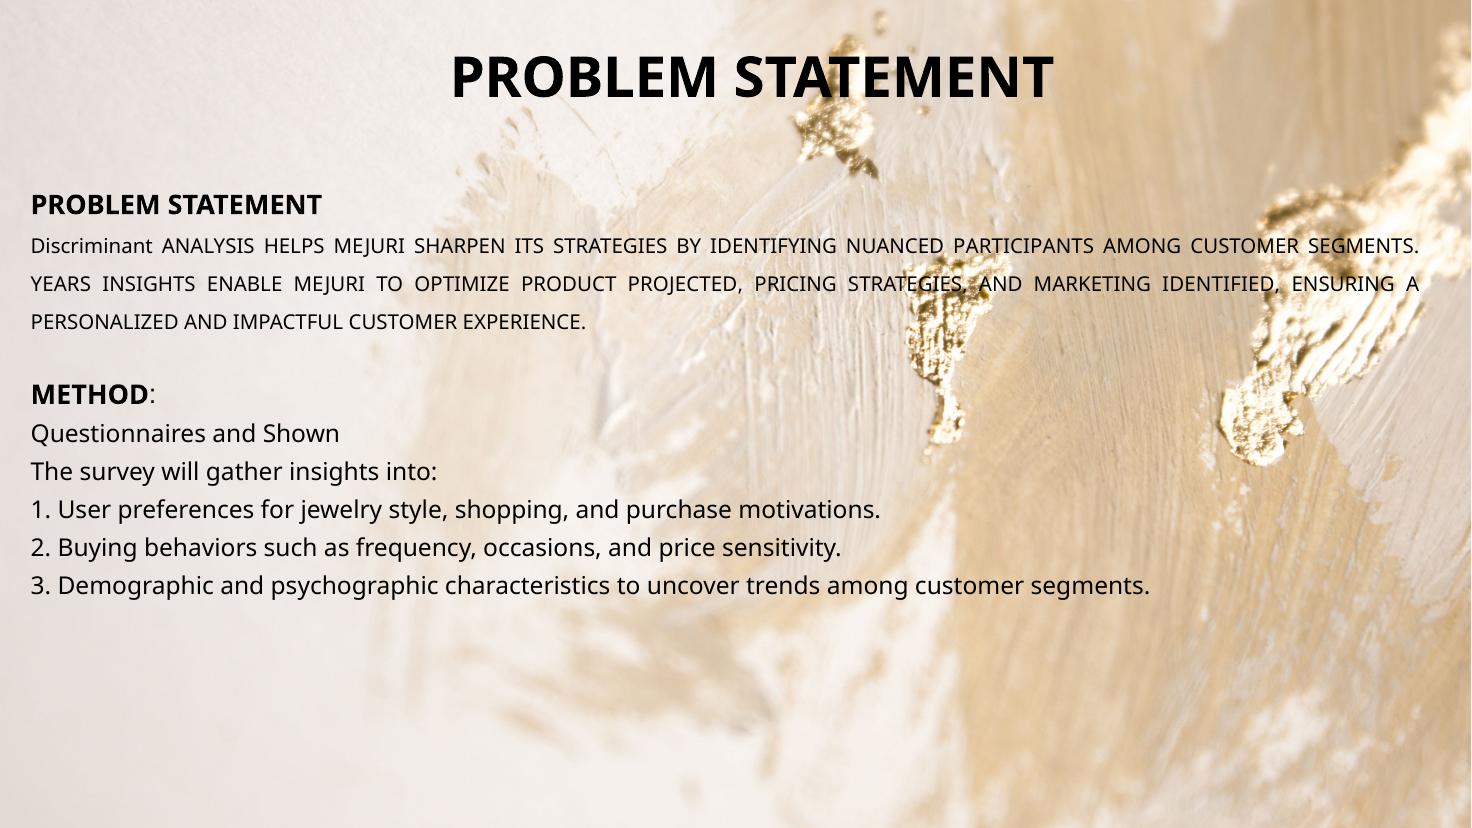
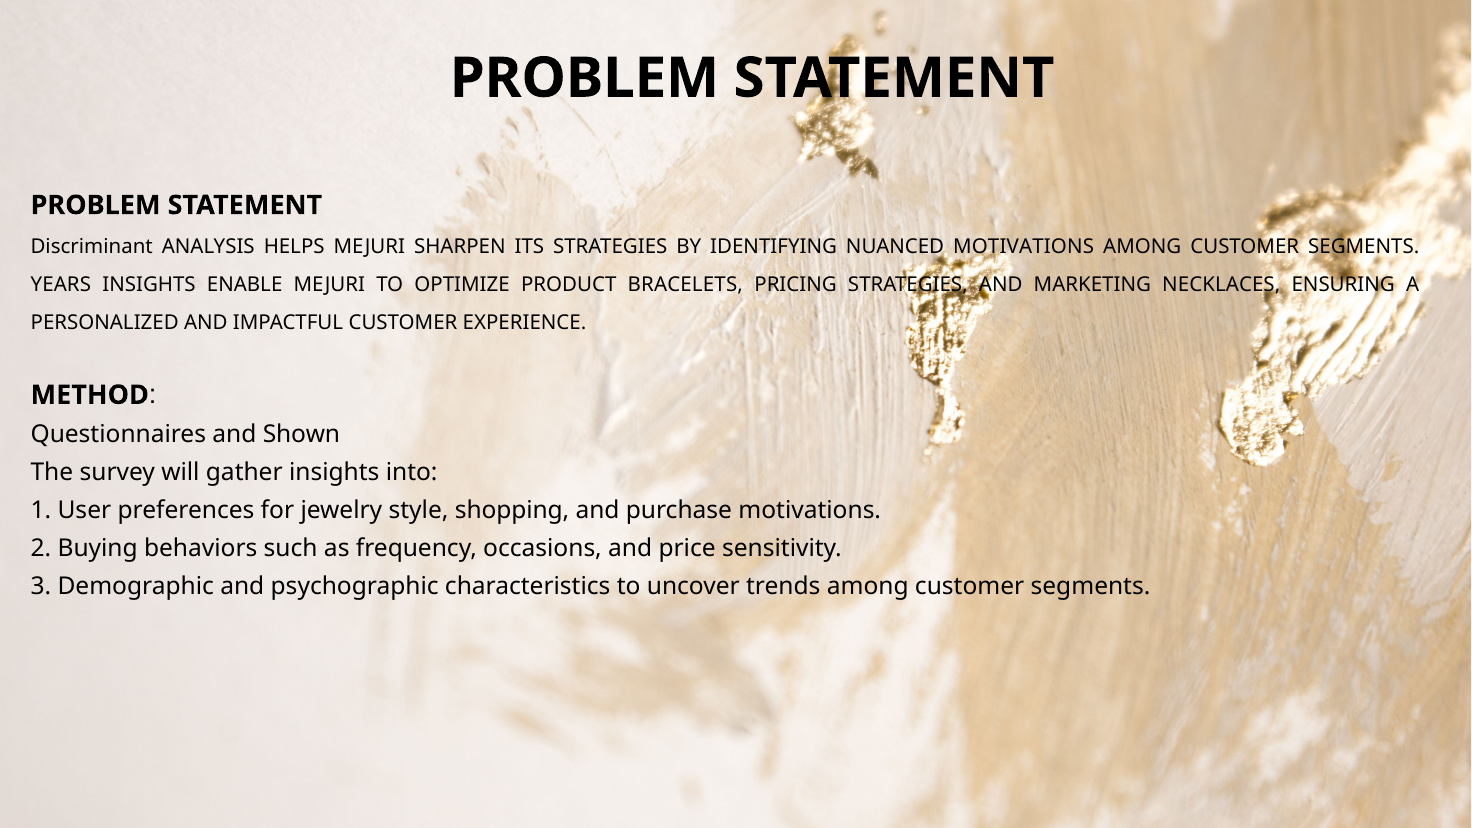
NUANCED PARTICIPANTS: PARTICIPANTS -> MOTIVATIONS
PROJECTED: PROJECTED -> BRACELETS
IDENTIFIED: IDENTIFIED -> NECKLACES
